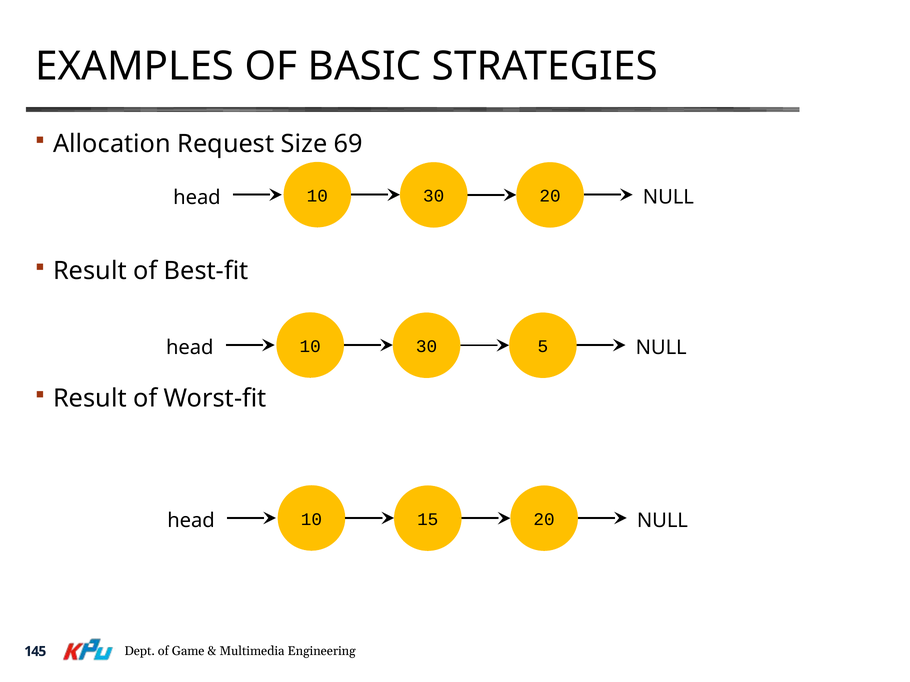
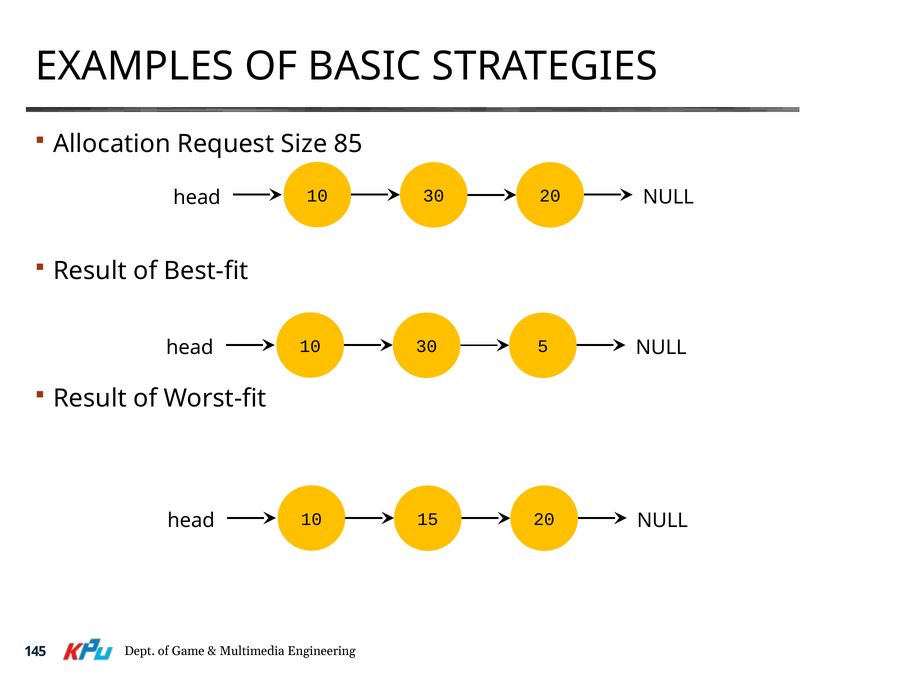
69: 69 -> 85
